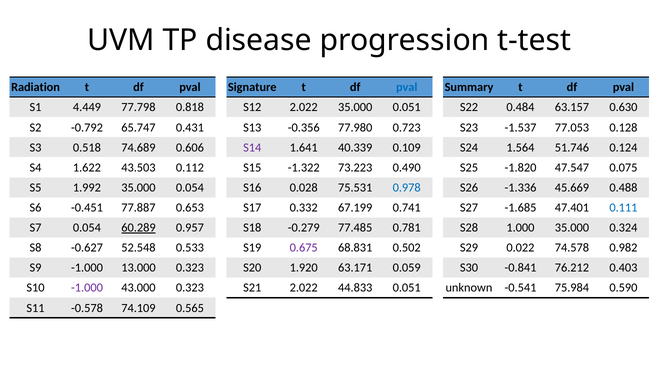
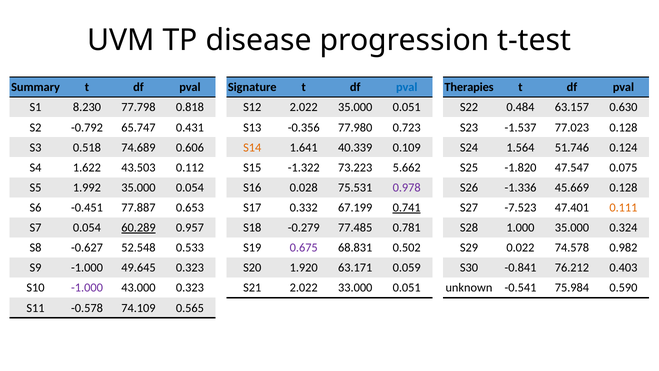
Radiation: Radiation -> Summary
Summary: Summary -> Therapies
4.449: 4.449 -> 8.230
77.053: 77.053 -> 77.023
S14 colour: purple -> orange
0.490: 0.490 -> 5.662
0.978 colour: blue -> purple
45.669 0.488: 0.488 -> 0.128
0.741 underline: none -> present
-1.685: -1.685 -> -7.523
0.111 colour: blue -> orange
13.000: 13.000 -> 49.645
44.833: 44.833 -> 33.000
